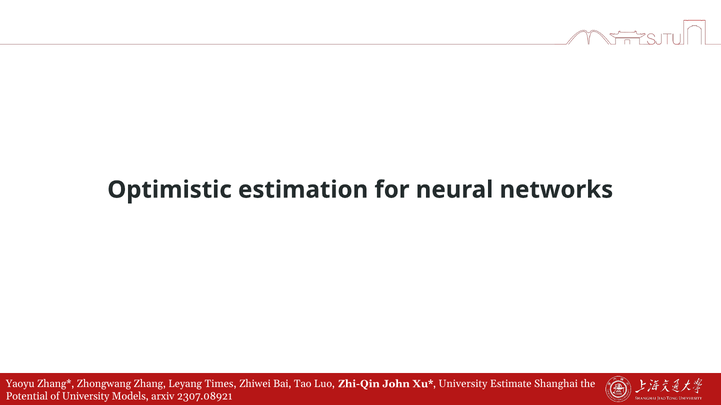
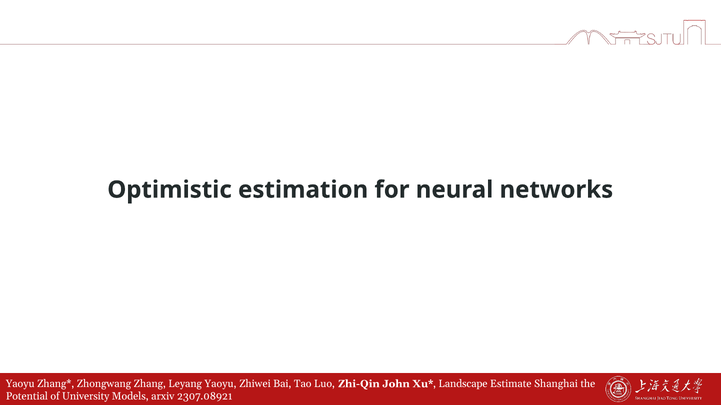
Leyang Times: Times -> Yaoyu
University at (463, 384): University -> Landscape
